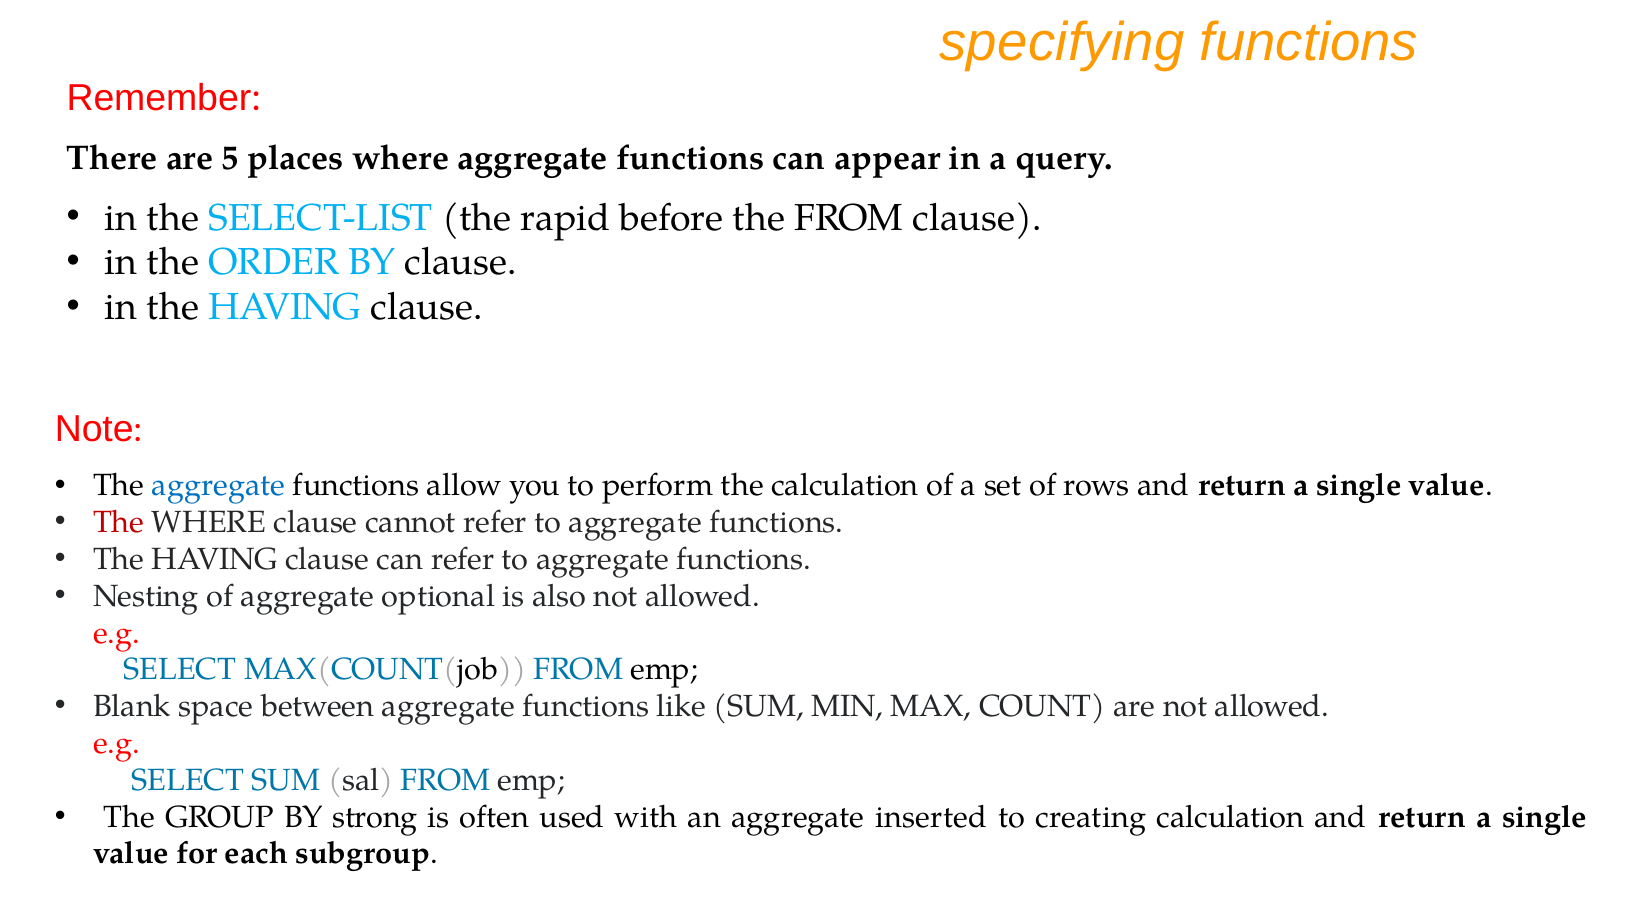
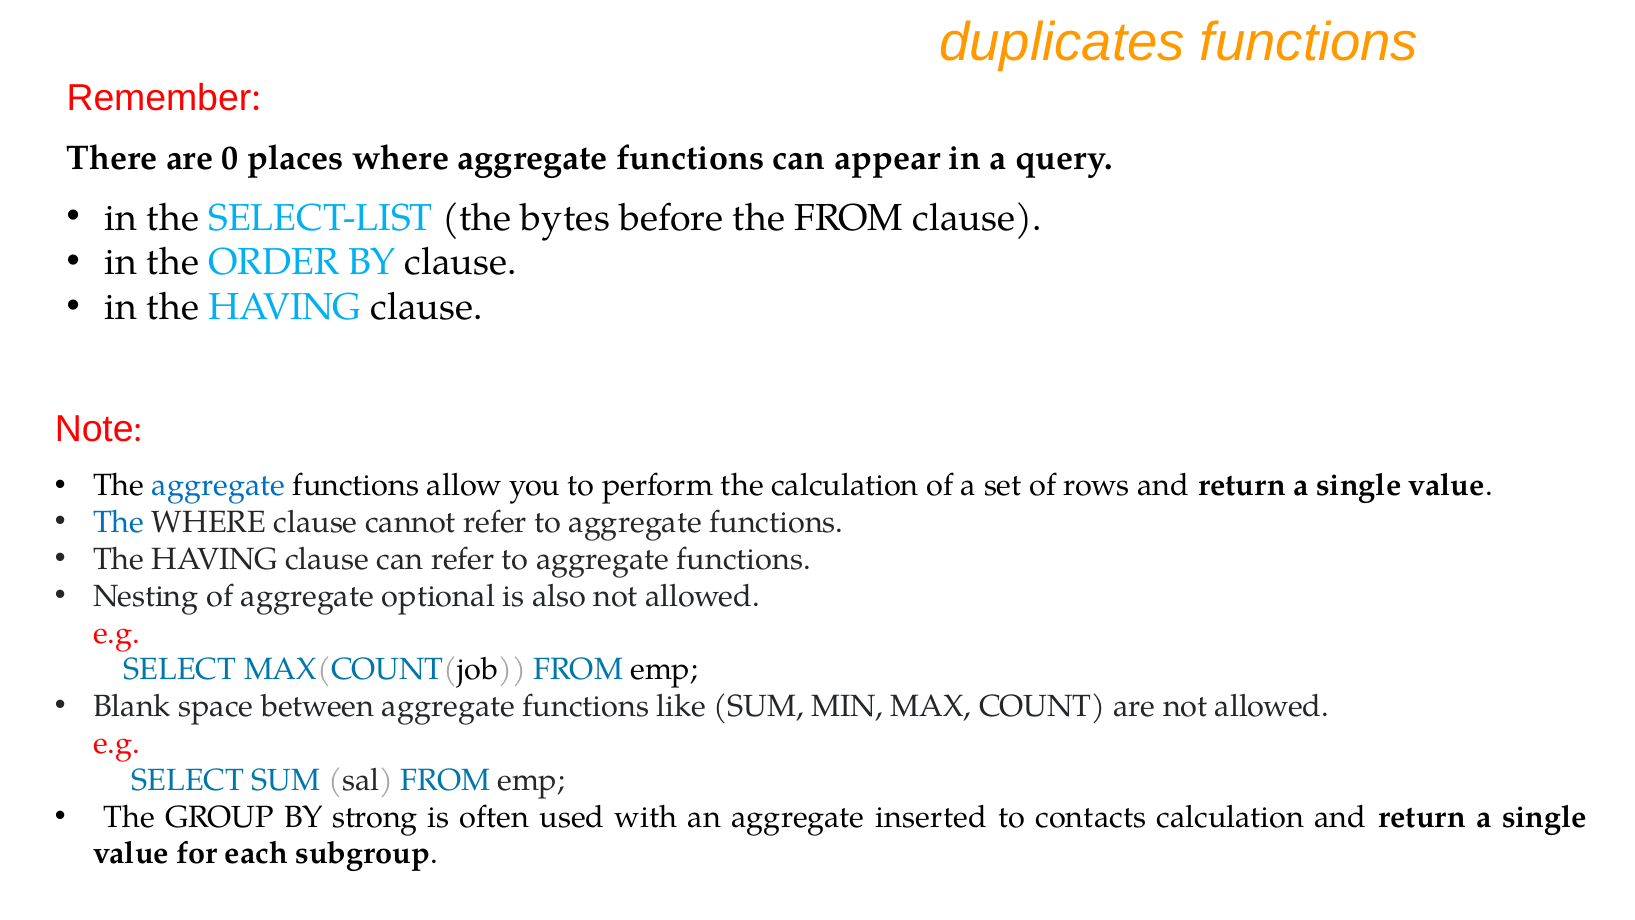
specifying: specifying -> duplicates
5: 5 -> 0
rapid: rapid -> bytes
The at (119, 522) colour: red -> blue
creating: creating -> contacts
